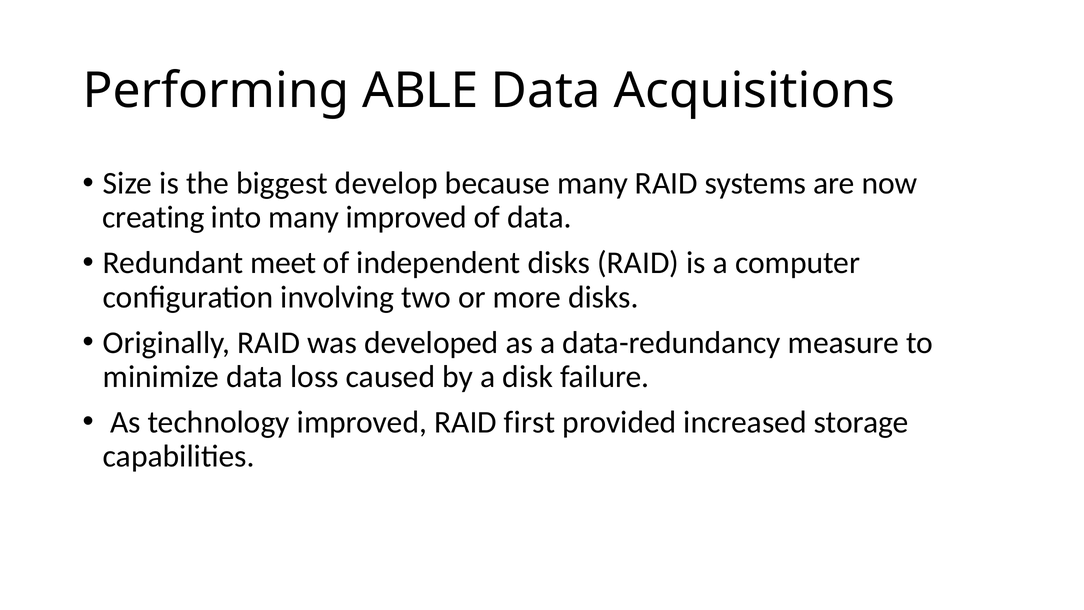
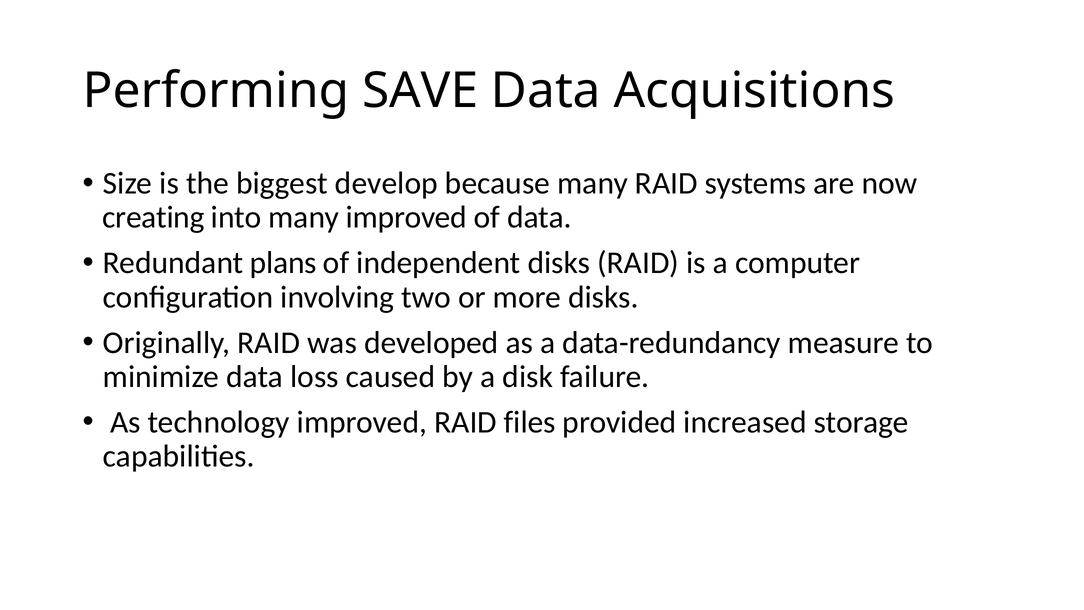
ABLE: ABLE -> SAVE
meet: meet -> plans
first: first -> files
